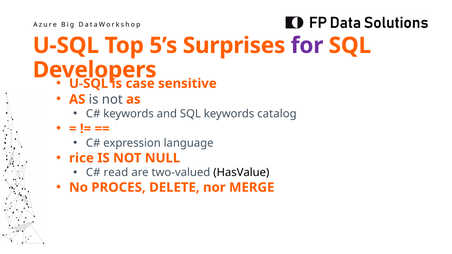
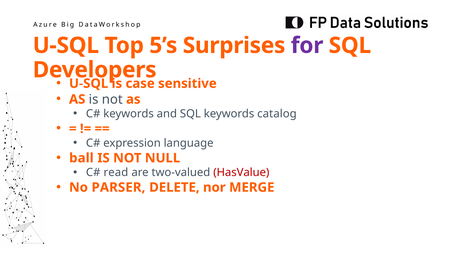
rice: rice -> ball
HasValue colour: black -> red
PROCES: PROCES -> PARSER
